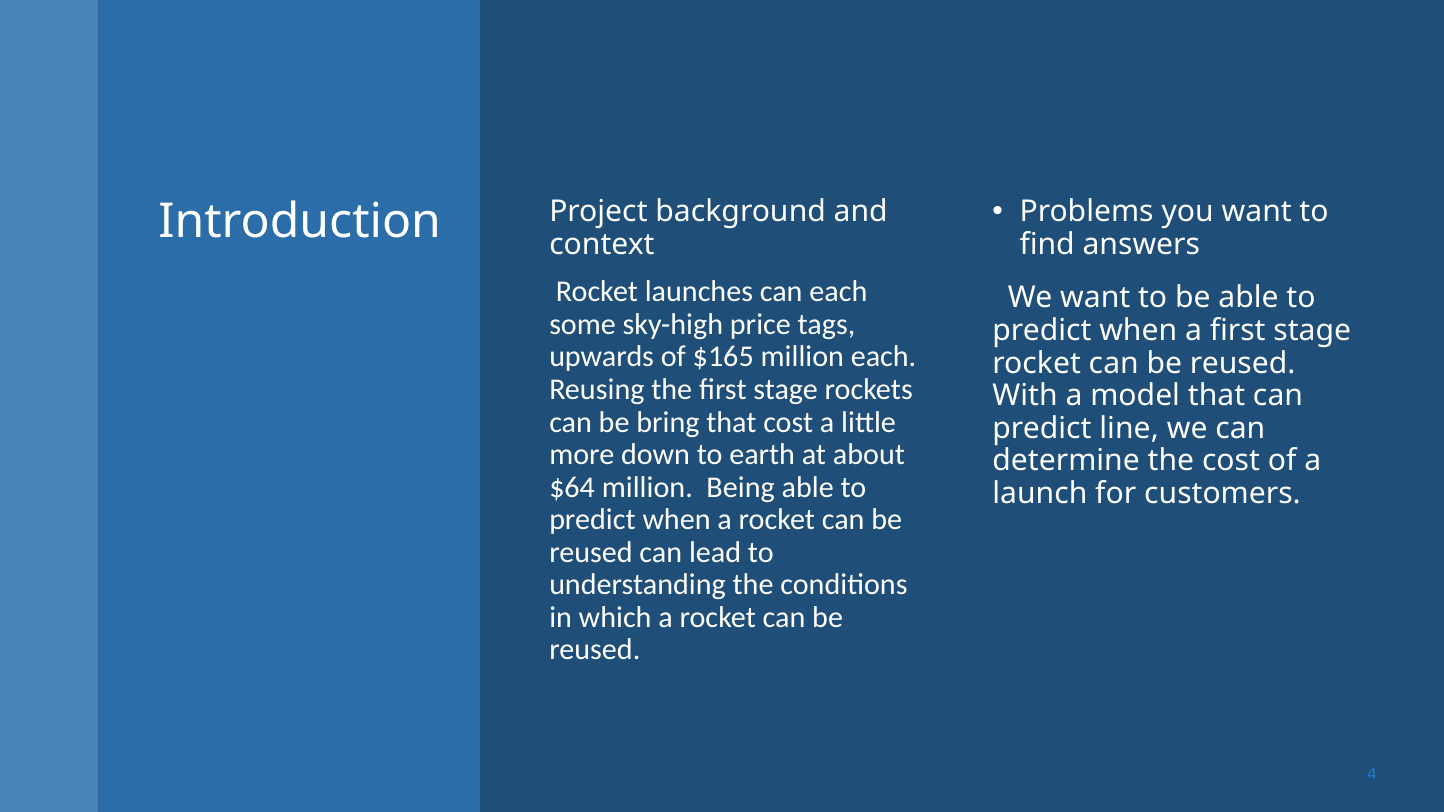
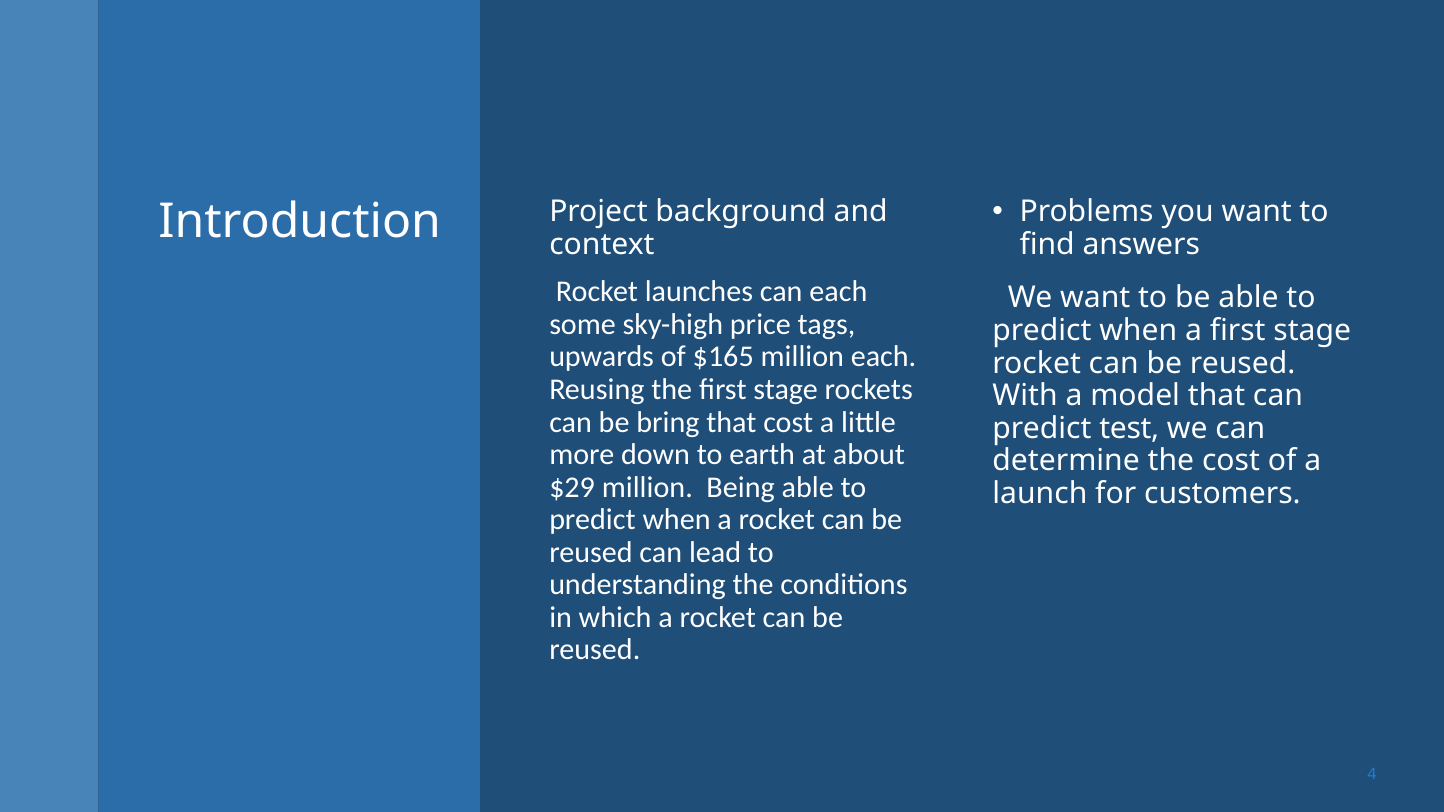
line: line -> test
$64: $64 -> $29
